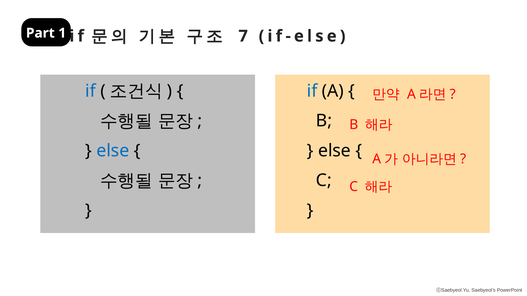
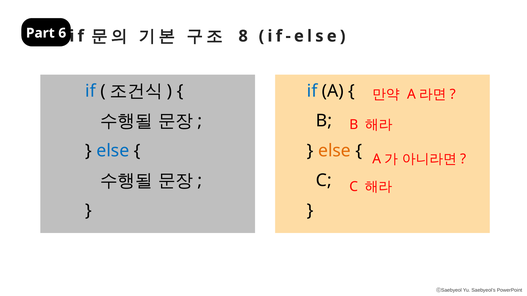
1: 1 -> 6
7: 7 -> 8
else at (334, 151) colour: black -> orange
